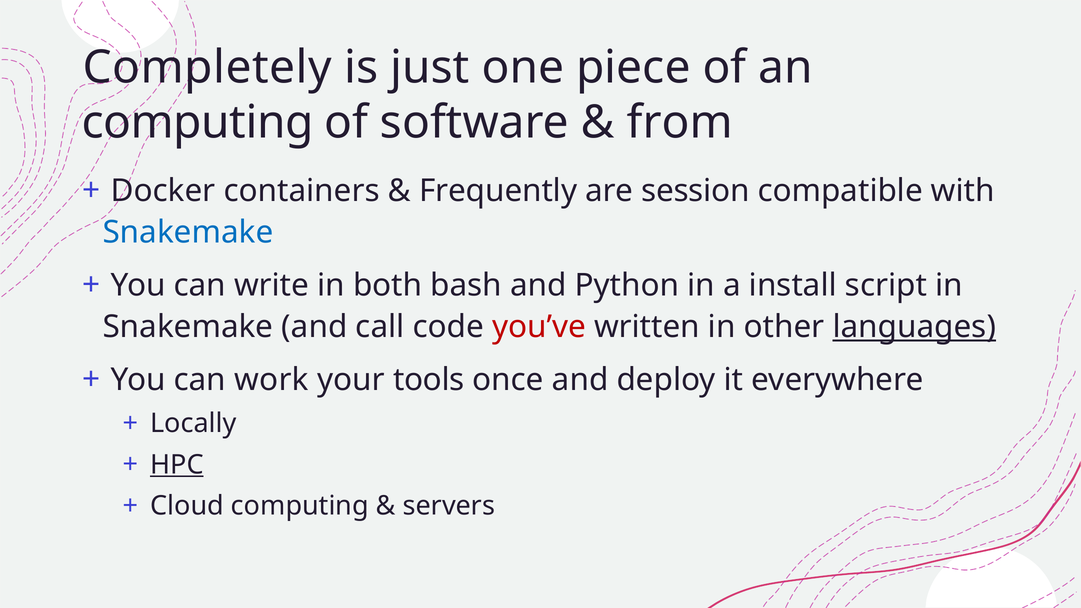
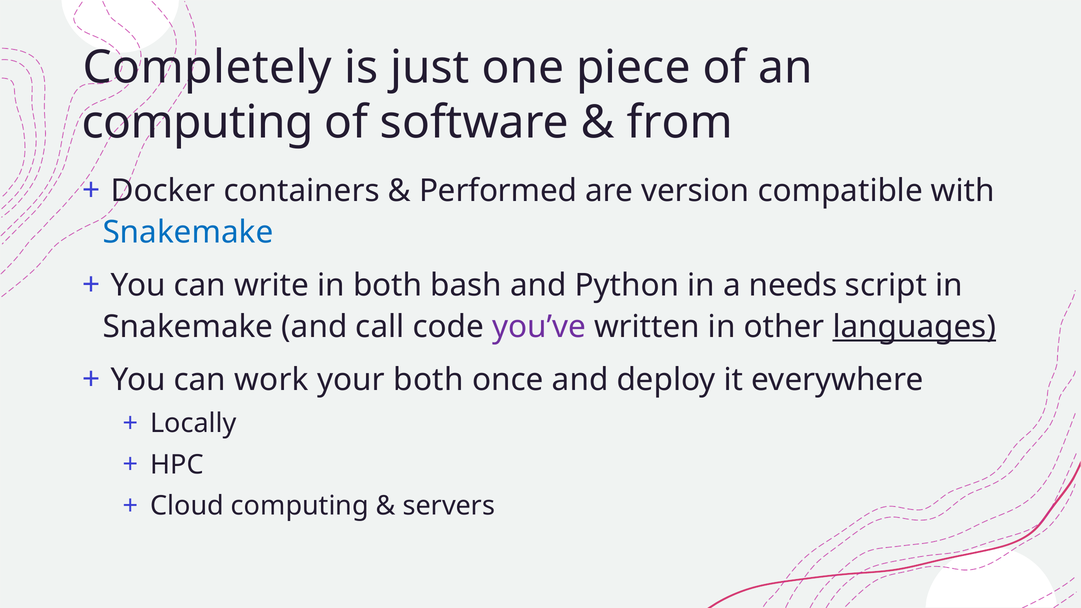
Frequently: Frequently -> Performed
session: session -> version
install: install -> needs
you’ve colour: red -> purple
your tools: tools -> both
HPC underline: present -> none
